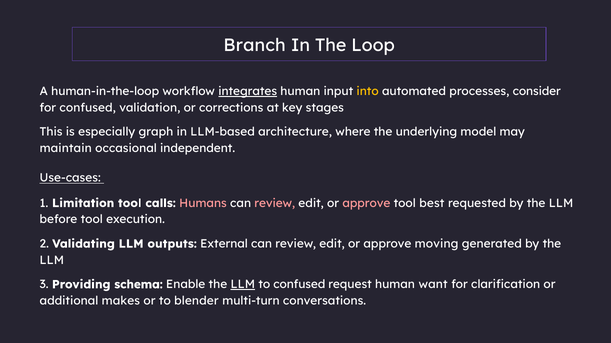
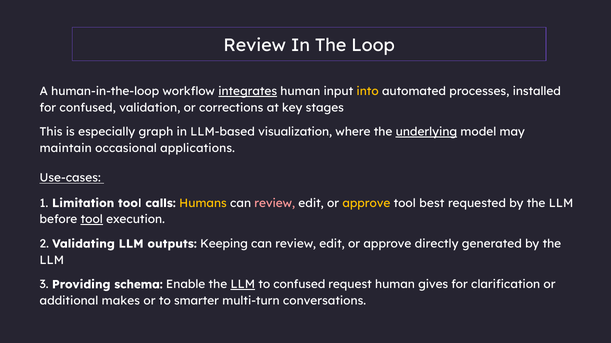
Branch at (255, 45): Branch -> Review
consider: consider -> installed
architecture: architecture -> visualization
underlying underline: none -> present
independent: independent -> applications
Humans colour: pink -> yellow
approve at (366, 204) colour: pink -> yellow
tool at (92, 220) underline: none -> present
External: External -> Keeping
moving: moving -> directly
want: want -> gives
blender: blender -> smarter
